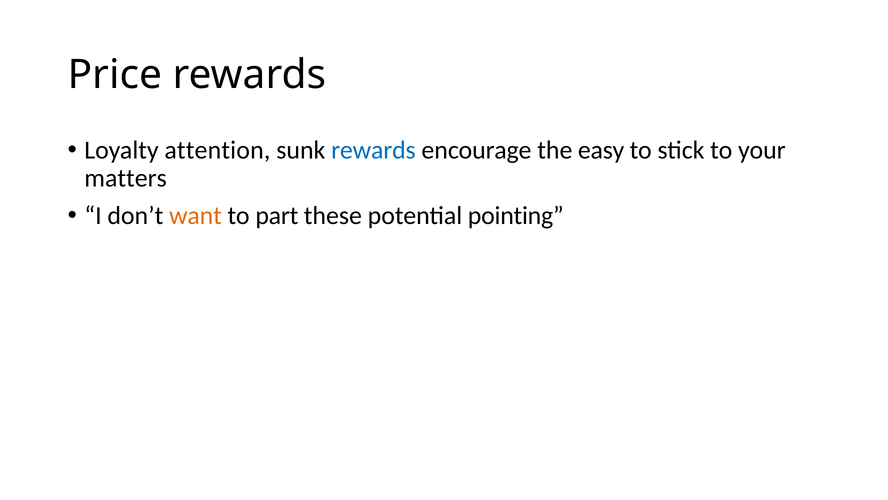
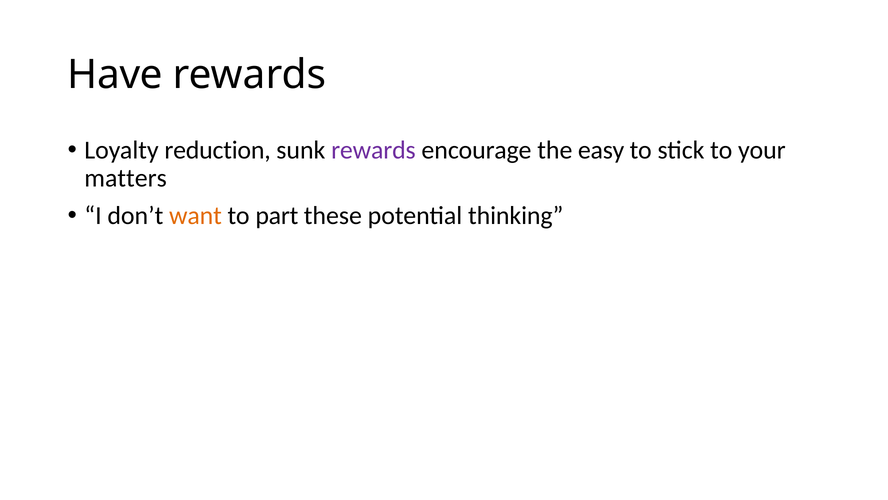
Price: Price -> Have
attention: attention -> reduction
rewards at (373, 150) colour: blue -> purple
pointing: pointing -> thinking
